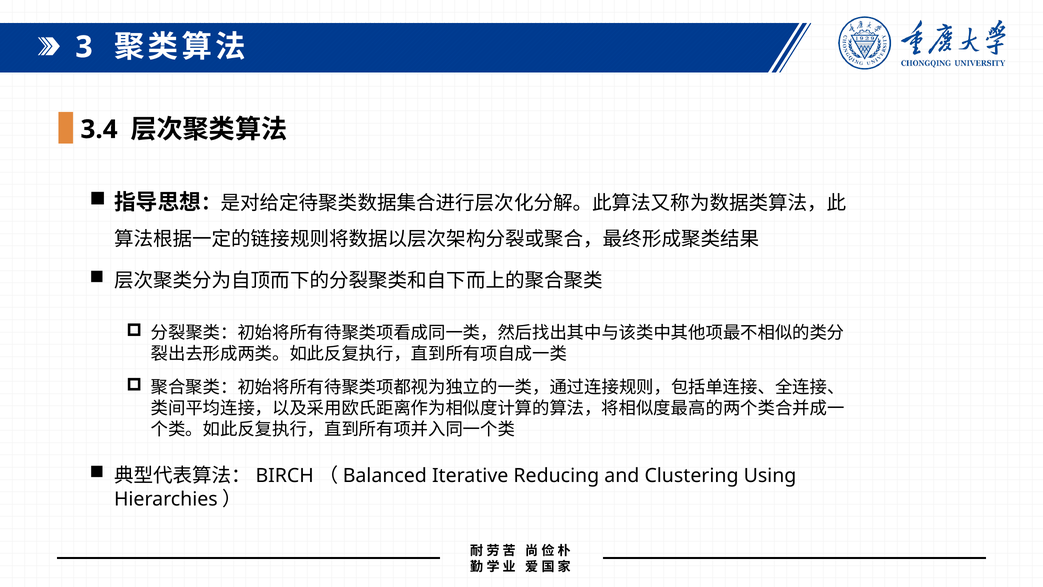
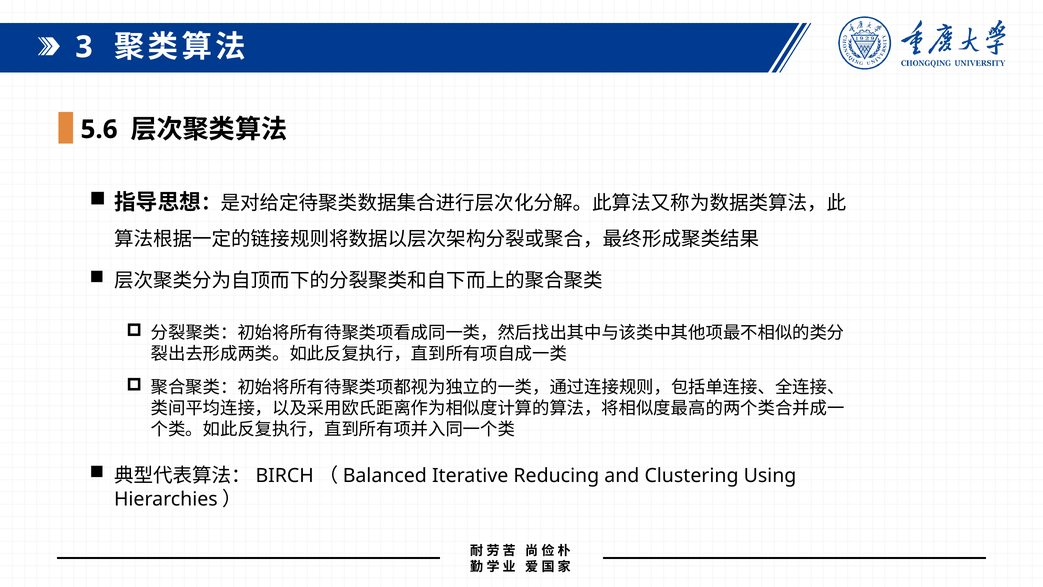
3.4: 3.4 -> 5.6
